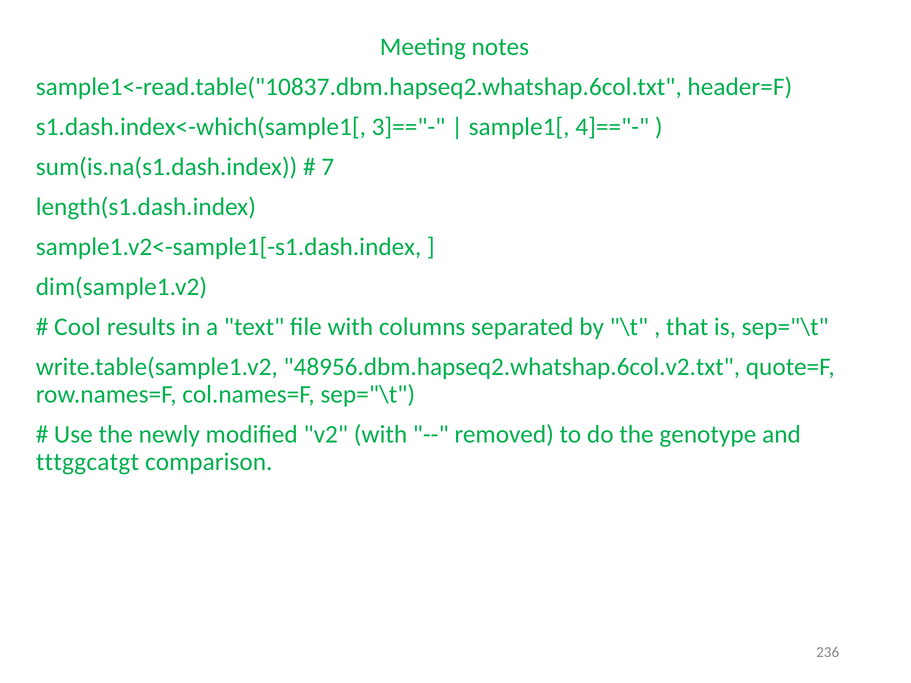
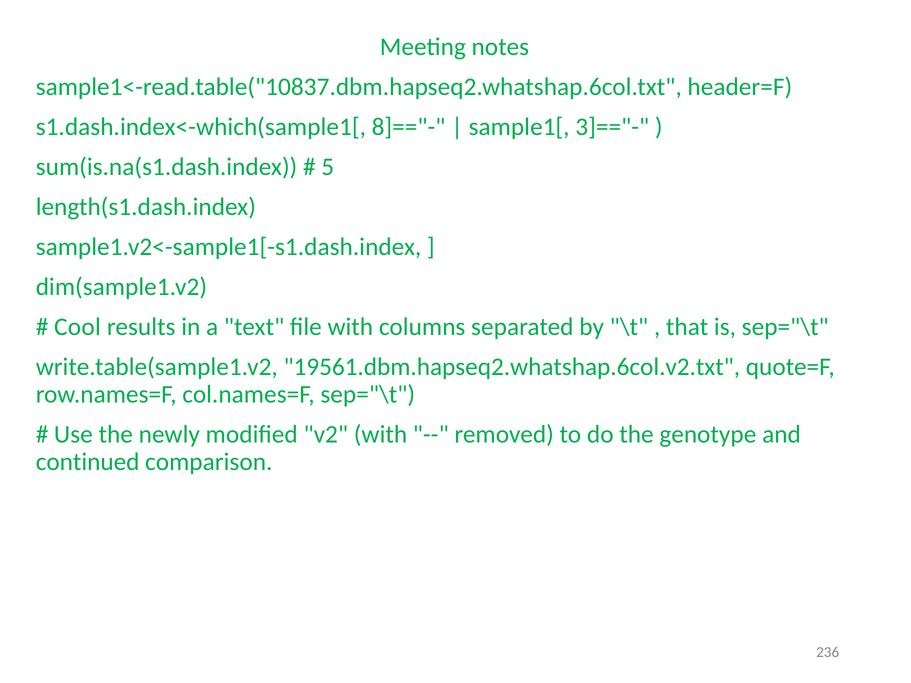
3]=="-: 3]=="- -> 8]=="-
4]=="-: 4]=="- -> 3]=="-
7: 7 -> 5
48956.dbm.hapseq2.whatshap.6col.v2.txt: 48956.dbm.hapseq2.whatshap.6col.v2.txt -> 19561.dbm.hapseq2.whatshap.6col.v2.txt
tttggcatgt: tttggcatgt -> continued
